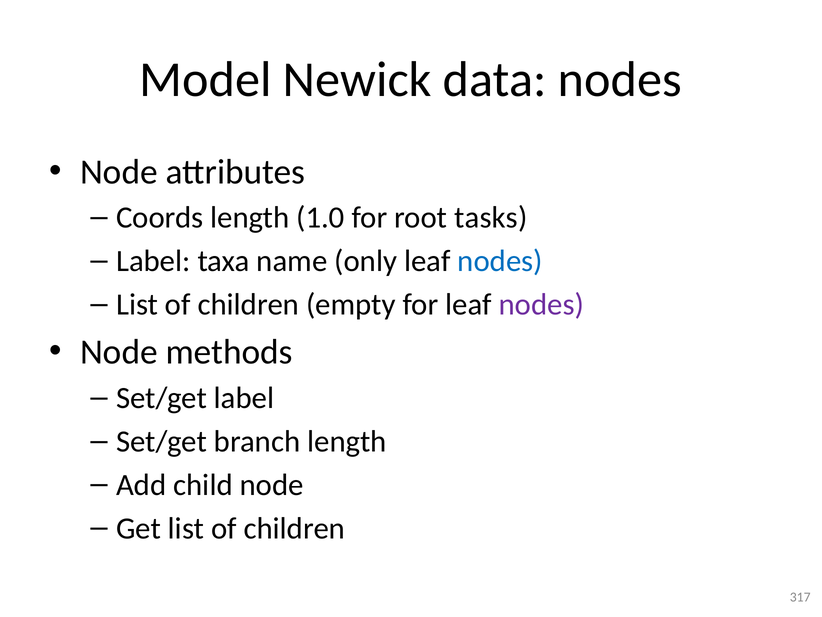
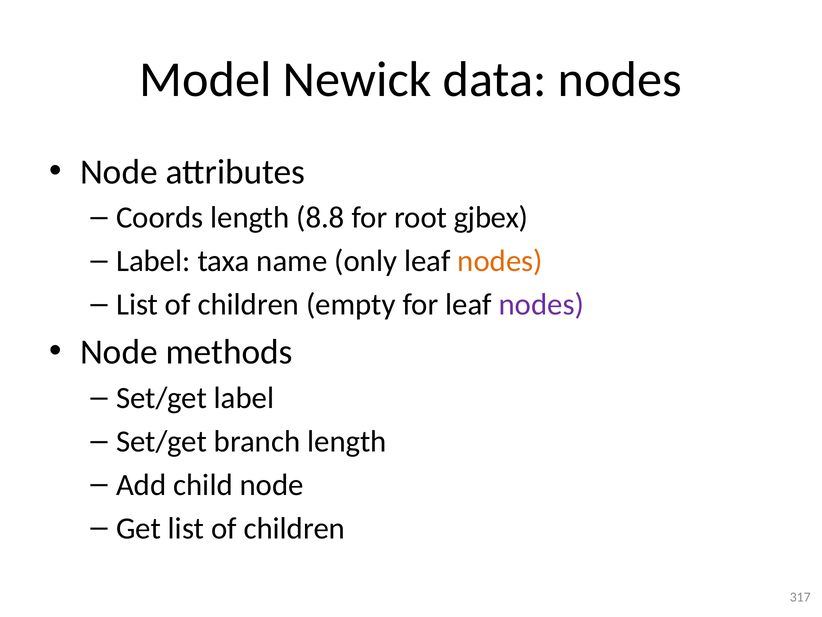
1.0: 1.0 -> 8.8
tasks: tasks -> gjbex
nodes at (500, 261) colour: blue -> orange
